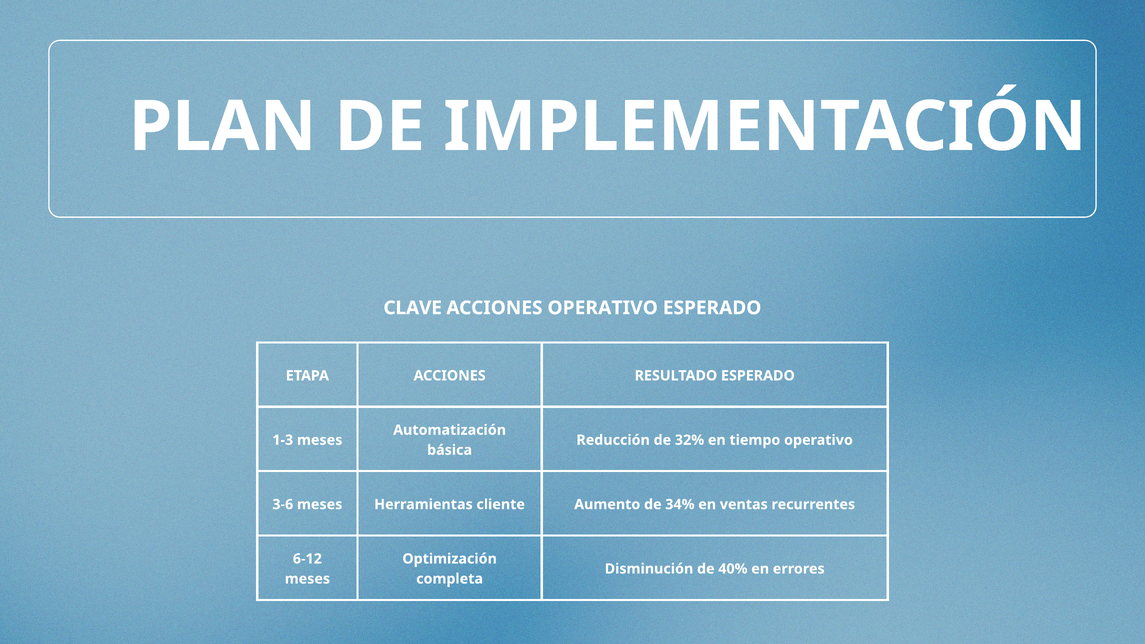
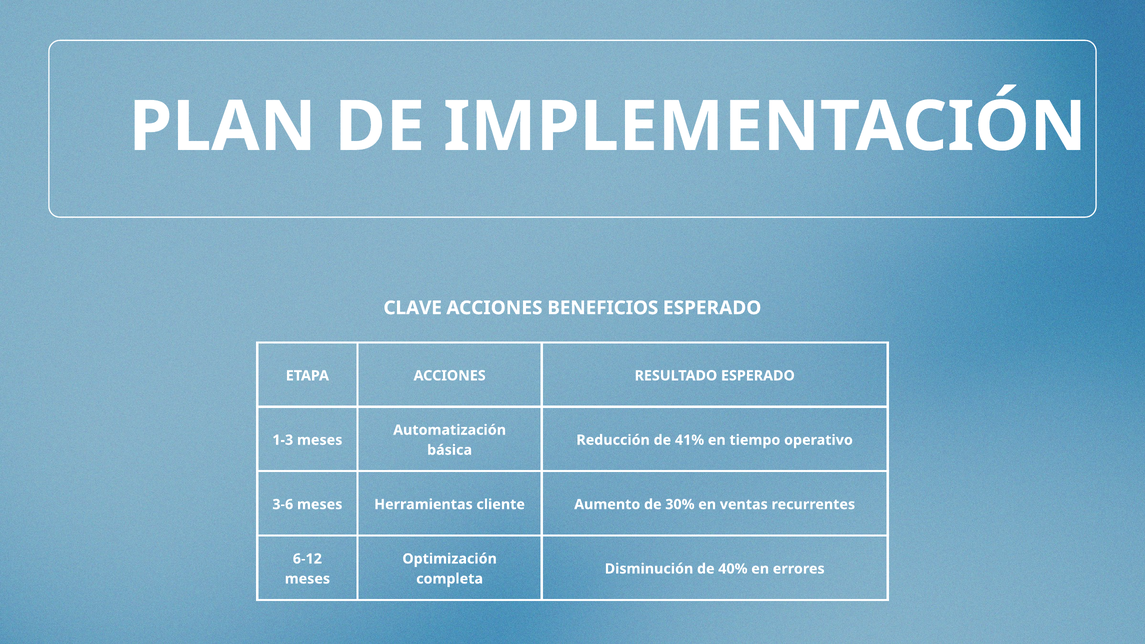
ACCIONES OPERATIVO: OPERATIVO -> BENEFICIOS
32%: 32% -> 41%
34%: 34% -> 30%
